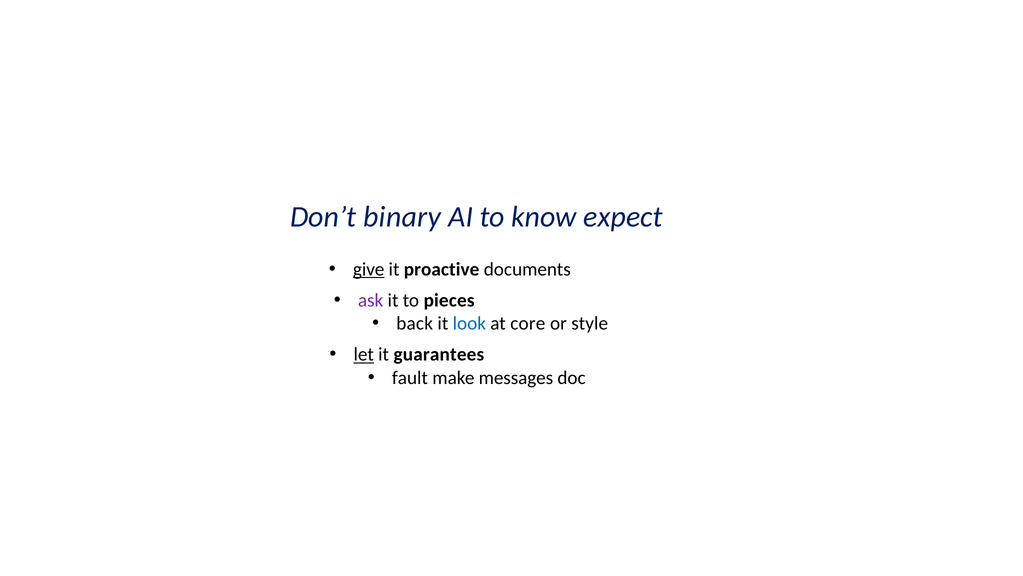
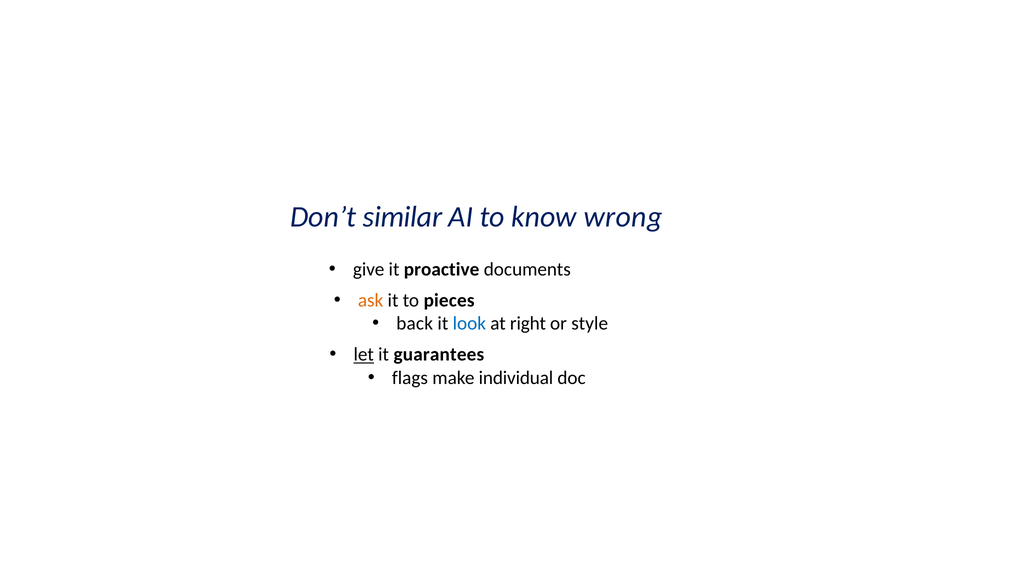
binary: binary -> similar
expect: expect -> wrong
give underline: present -> none
ask colour: purple -> orange
core: core -> right
fault: fault -> flags
messages: messages -> individual
